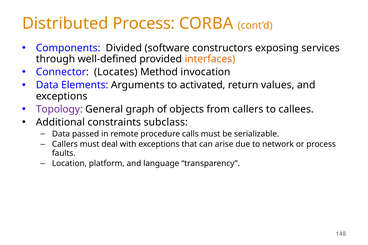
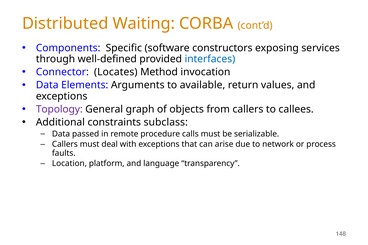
Distributed Process: Process -> Waiting
Divided: Divided -> Specific
interfaces colour: orange -> blue
activated: activated -> available
